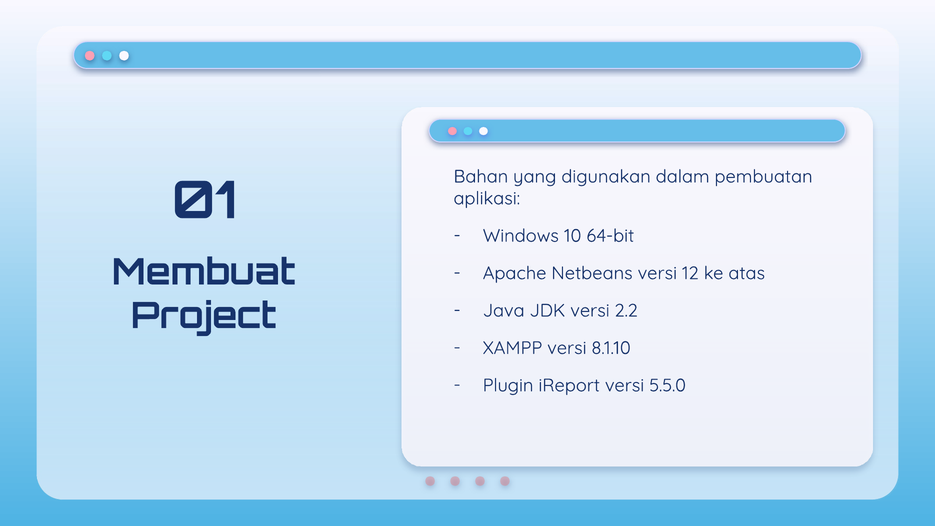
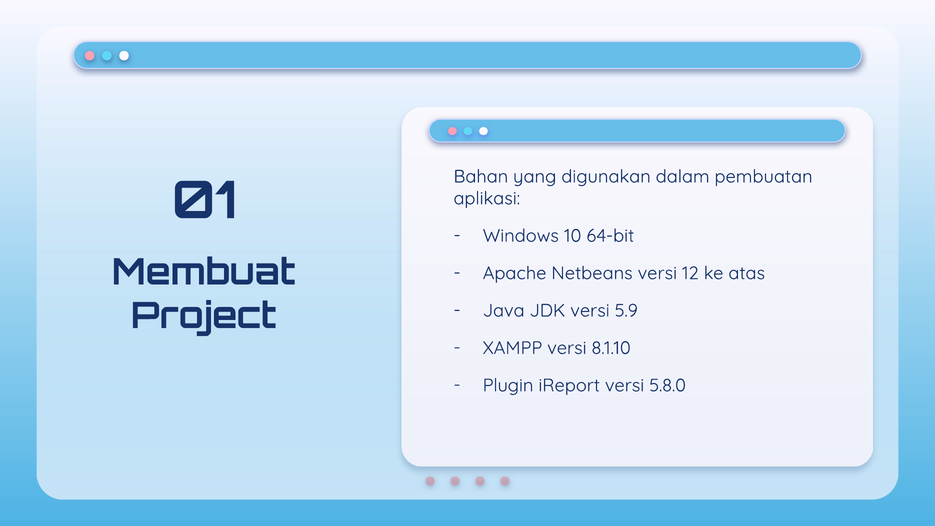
2.2: 2.2 -> 5.9
5.5.0: 5.5.0 -> 5.8.0
